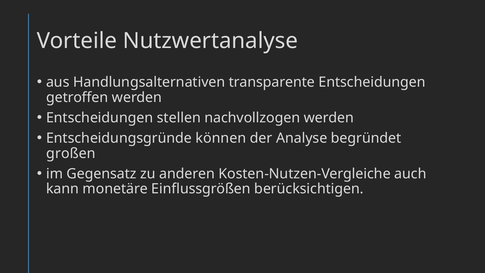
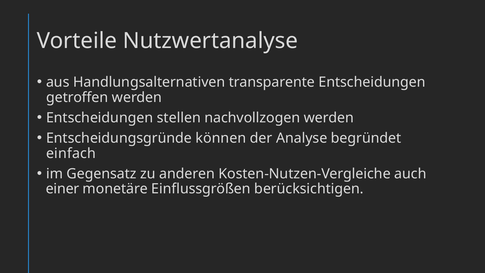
großen: großen -> einfach
kann: kann -> einer
